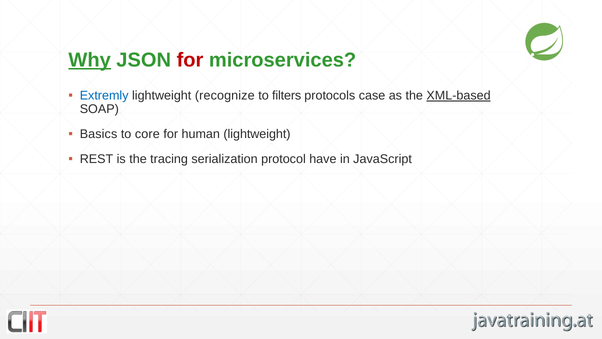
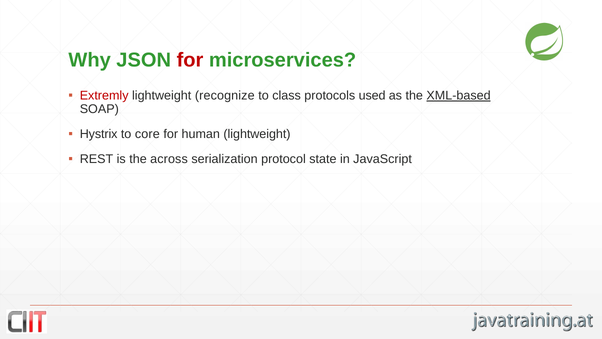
Why underline: present -> none
Extremly colour: blue -> red
filters: filters -> class
case: case -> used
Basics: Basics -> Hystrix
tracing: tracing -> across
have: have -> state
